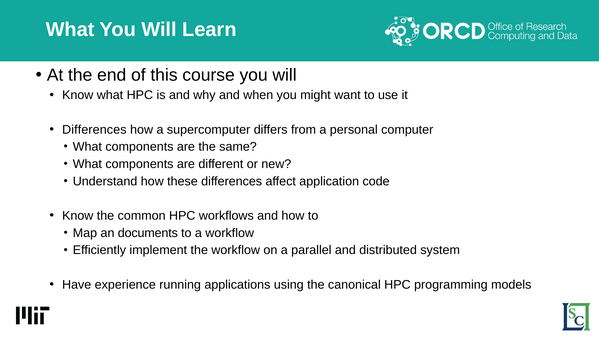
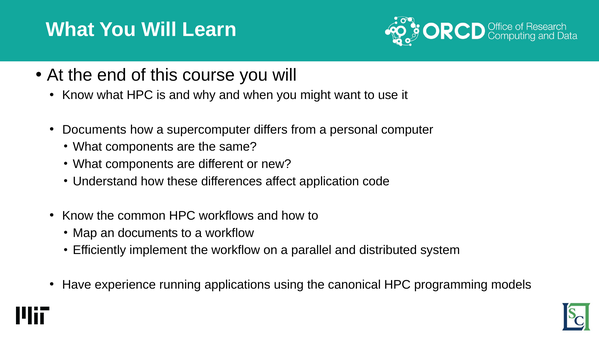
Differences at (94, 130): Differences -> Documents
